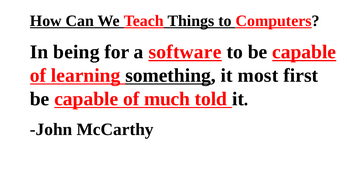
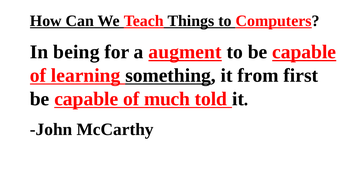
software: software -> augment
most: most -> from
